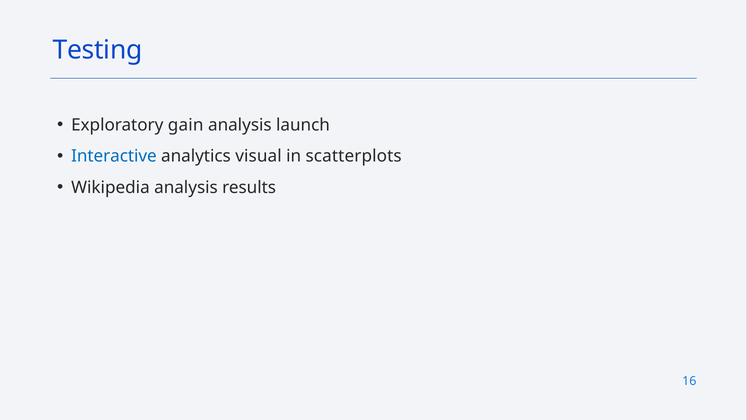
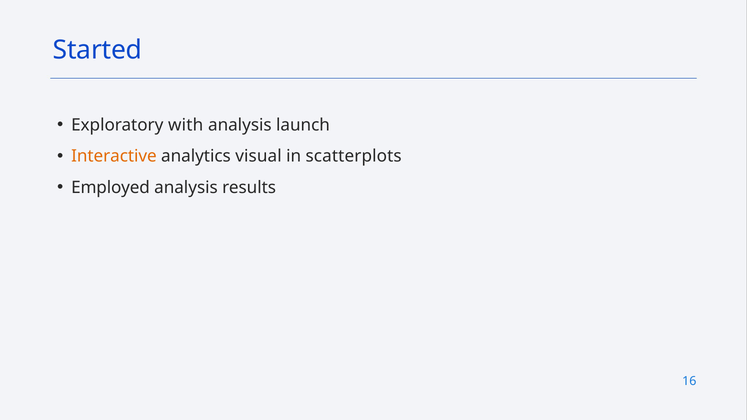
Testing: Testing -> Started
gain: gain -> with
Interactive colour: blue -> orange
Wikipedia: Wikipedia -> Employed
